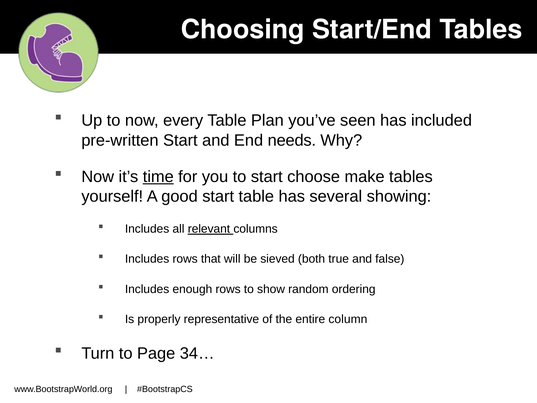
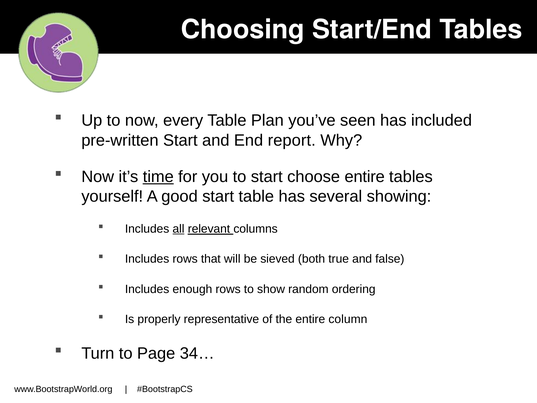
needs: needs -> report
choose make: make -> entire
all underline: none -> present
